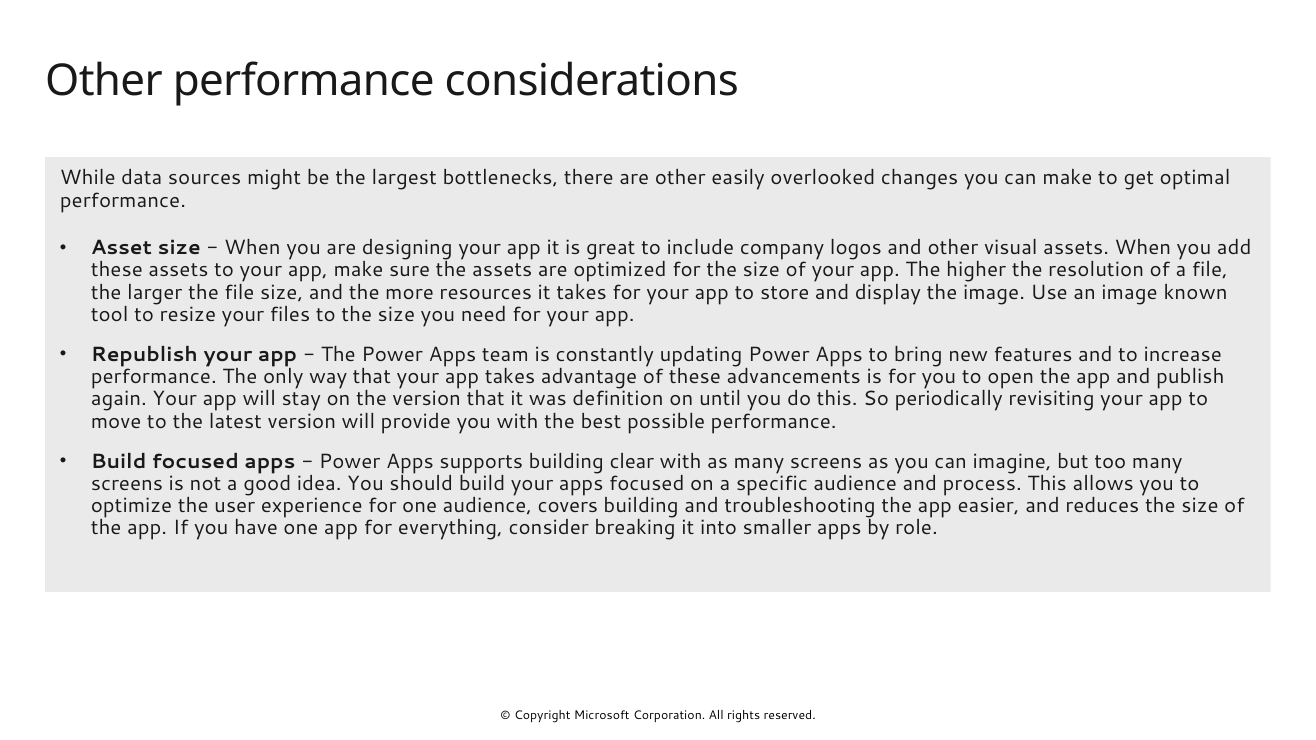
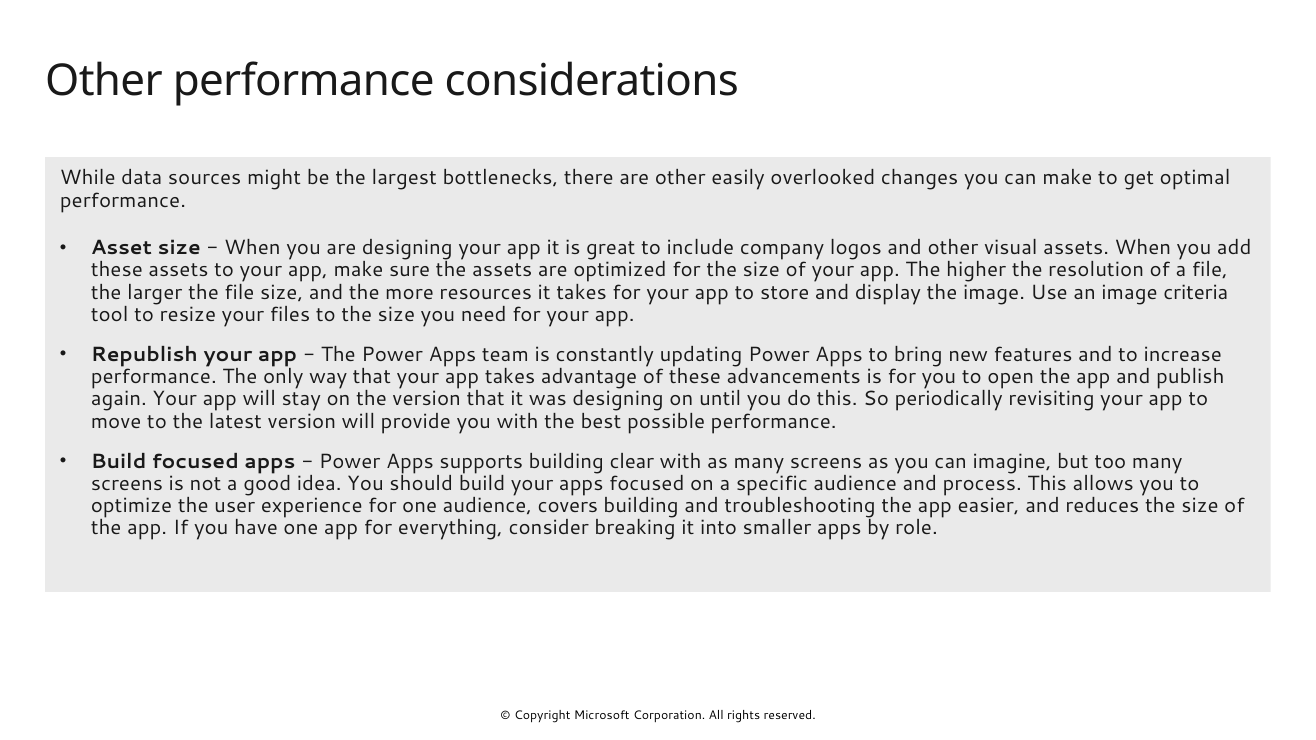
known: known -> criteria
was definition: definition -> designing
